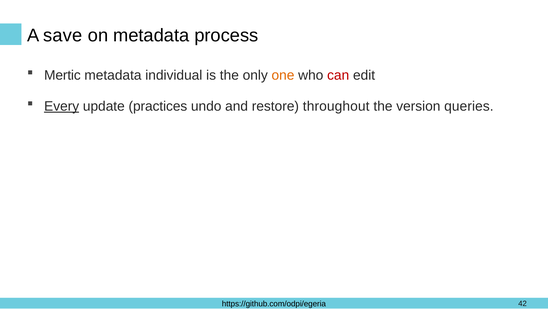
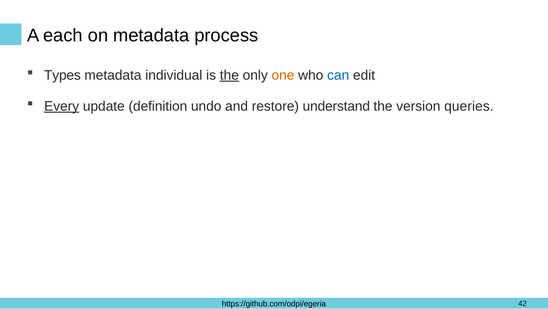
save: save -> each
Mertic: Mertic -> Types
the at (229, 75) underline: none -> present
can colour: red -> blue
practices: practices -> definition
throughout: throughout -> understand
